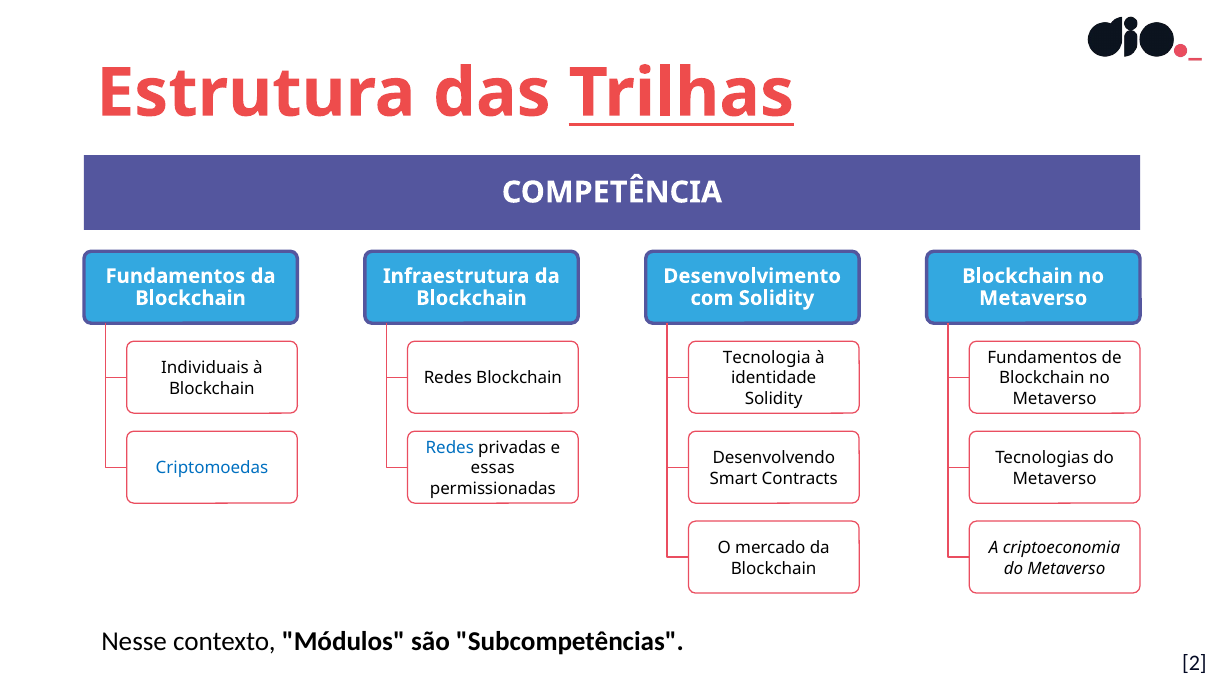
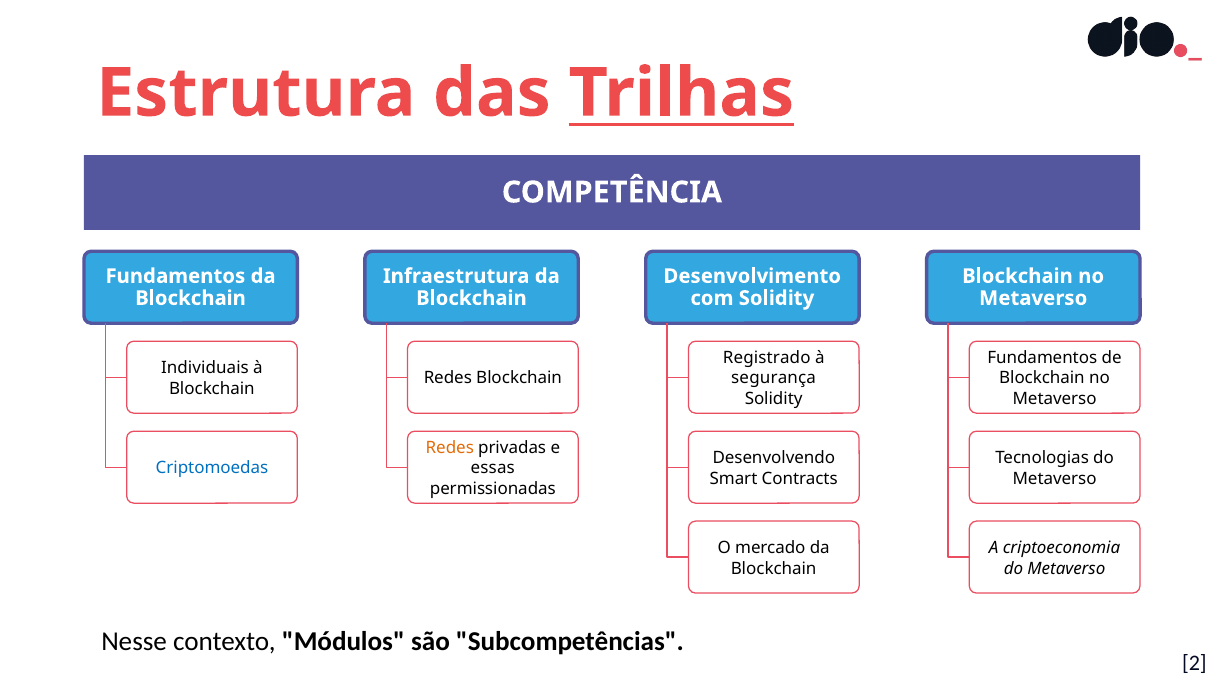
Tecnologia: Tecnologia -> Registrado
identidade: identidade -> segurança
Redes at (450, 448) colour: blue -> orange
